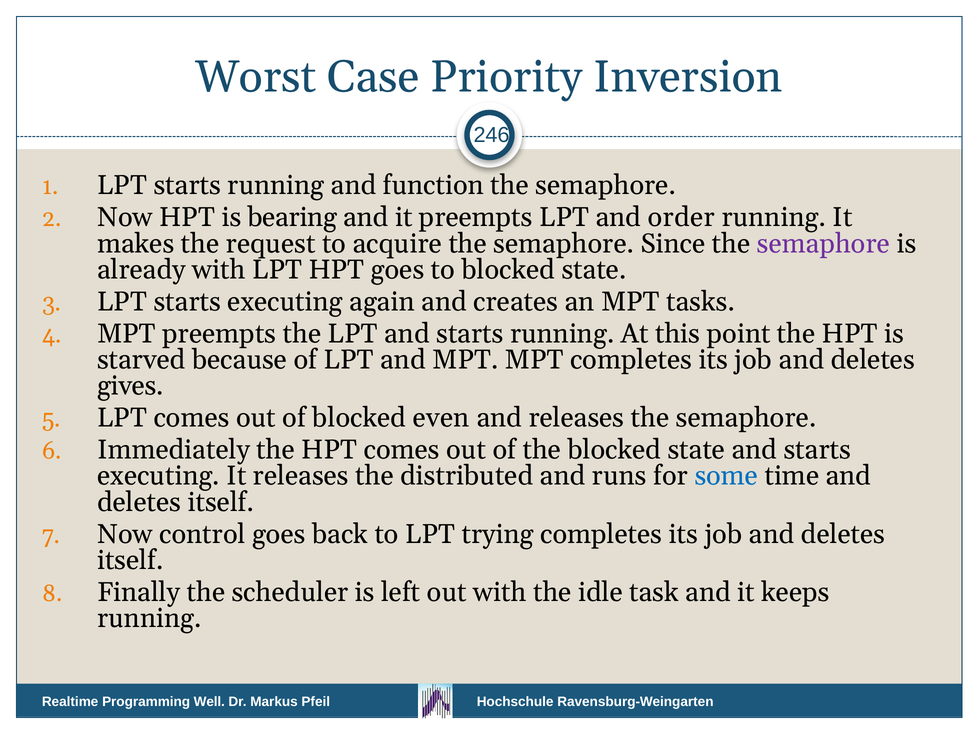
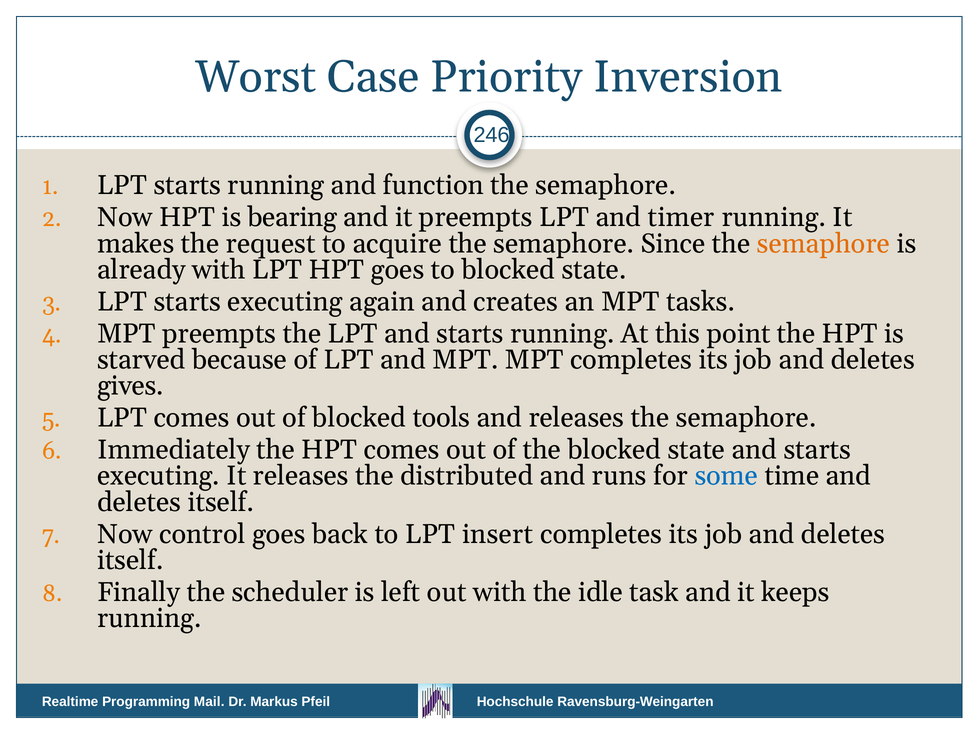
order: order -> timer
semaphore at (823, 244) colour: purple -> orange
even: even -> tools
trying: trying -> insert
Well: Well -> Mail
